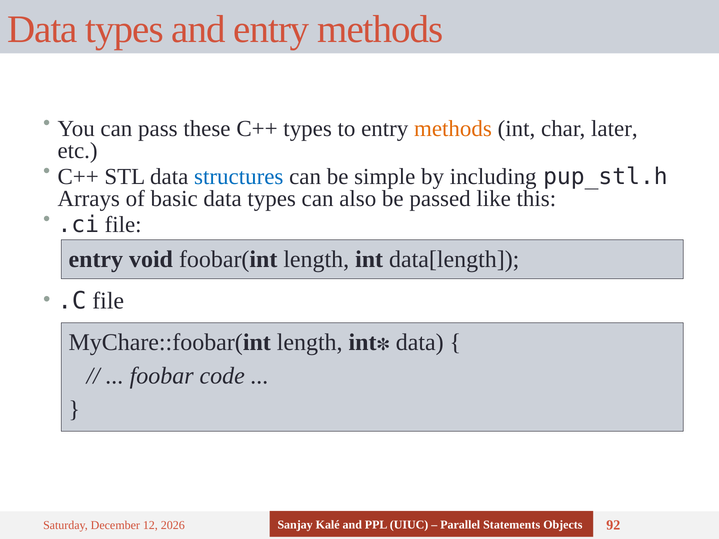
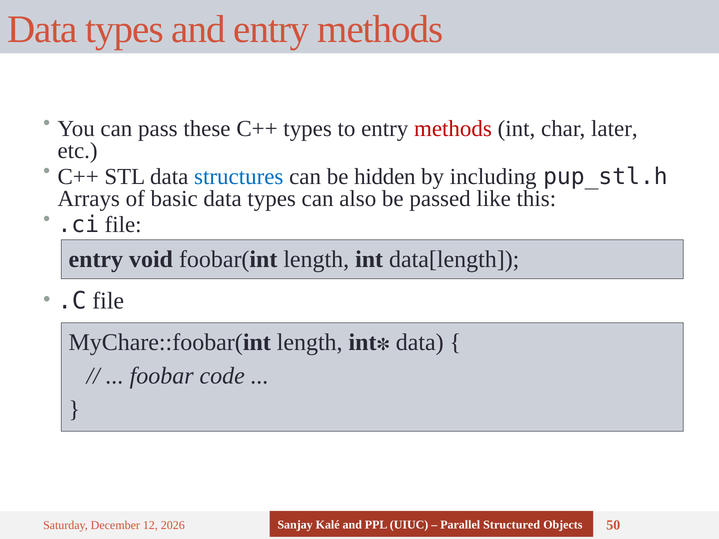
methods at (453, 129) colour: orange -> red
simple: simple -> hidden
Statements: Statements -> Structured
92: 92 -> 50
